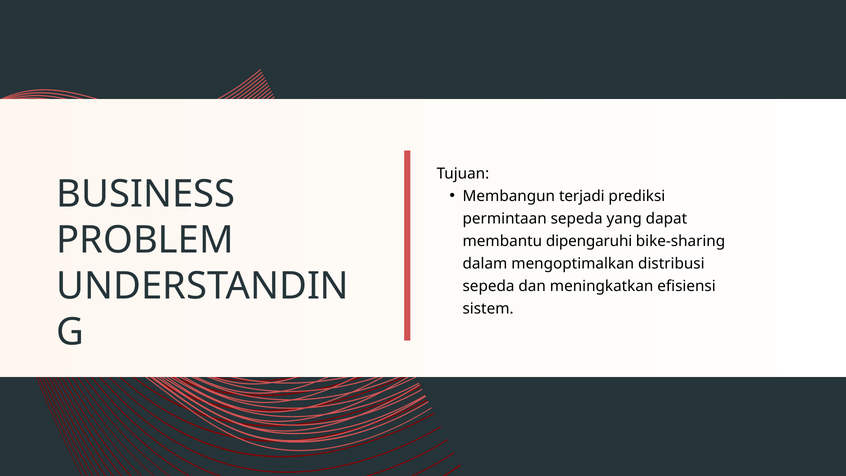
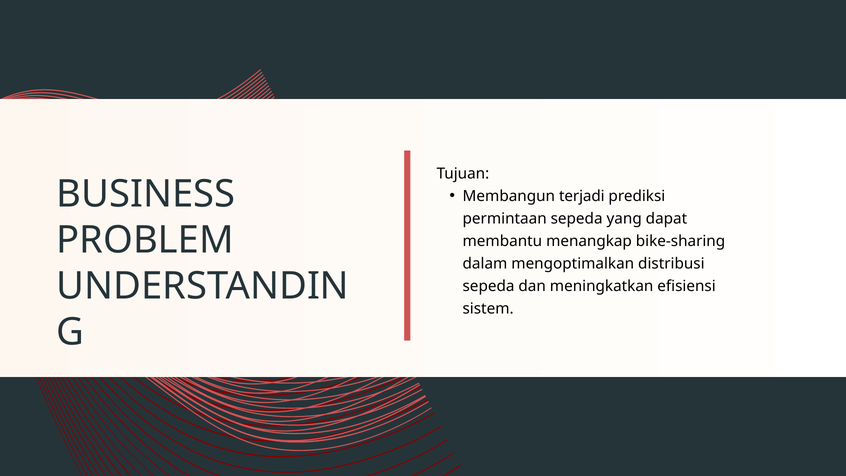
dipengaruhi: dipengaruhi -> menangkap
